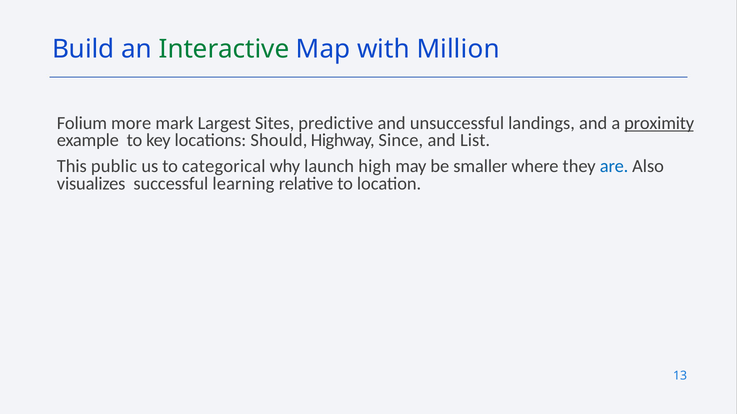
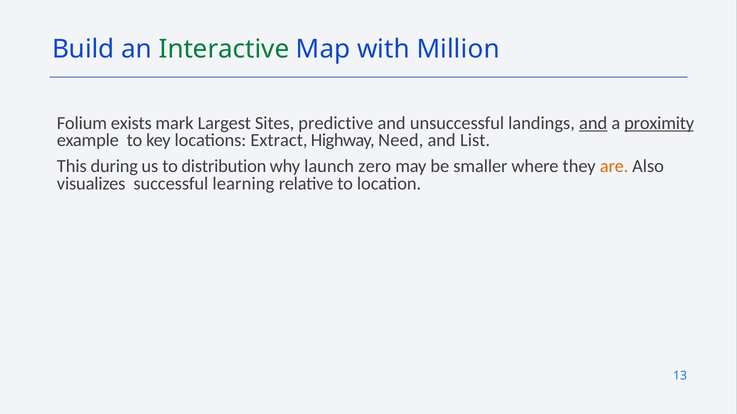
more: more -> exists
and at (593, 123) underline: none -> present
Should: Should -> Extract
Since: Since -> Need
public: public -> during
categorical: categorical -> distribution
high: high -> zero
are colour: blue -> orange
